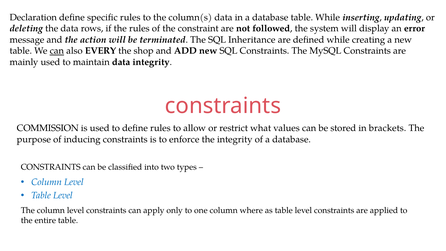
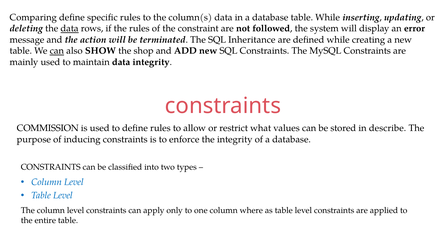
Declaration: Declaration -> Comparing
data at (70, 29) underline: none -> present
EVERY: EVERY -> SHOW
brackets: brackets -> describe
